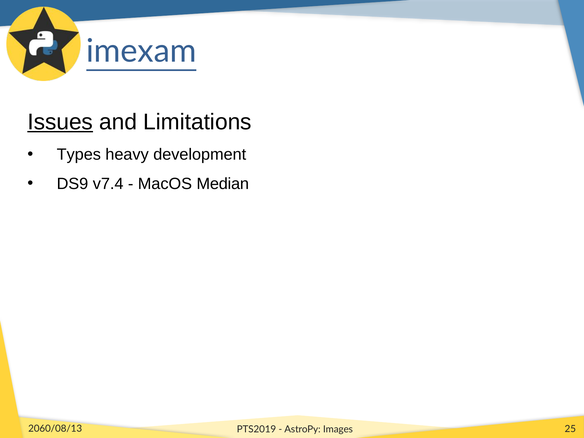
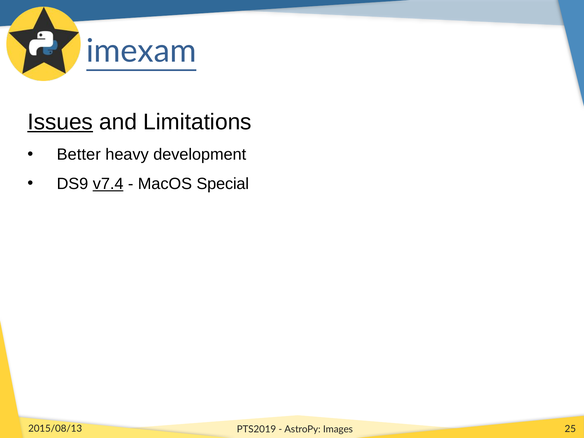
Types: Types -> Better
v7.4 underline: none -> present
Median: Median -> Special
2060/08/13: 2060/08/13 -> 2015/08/13
